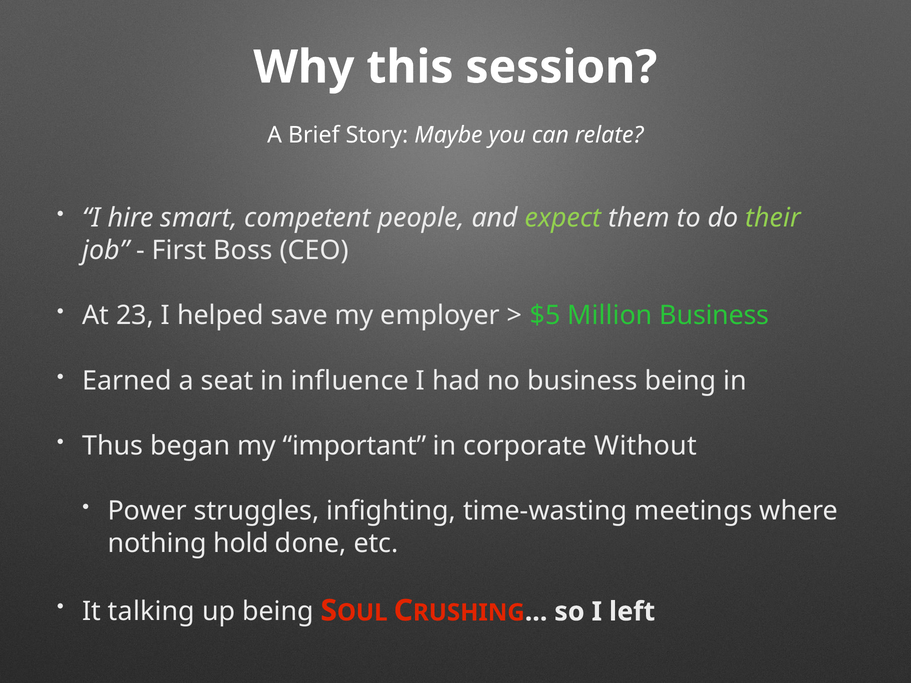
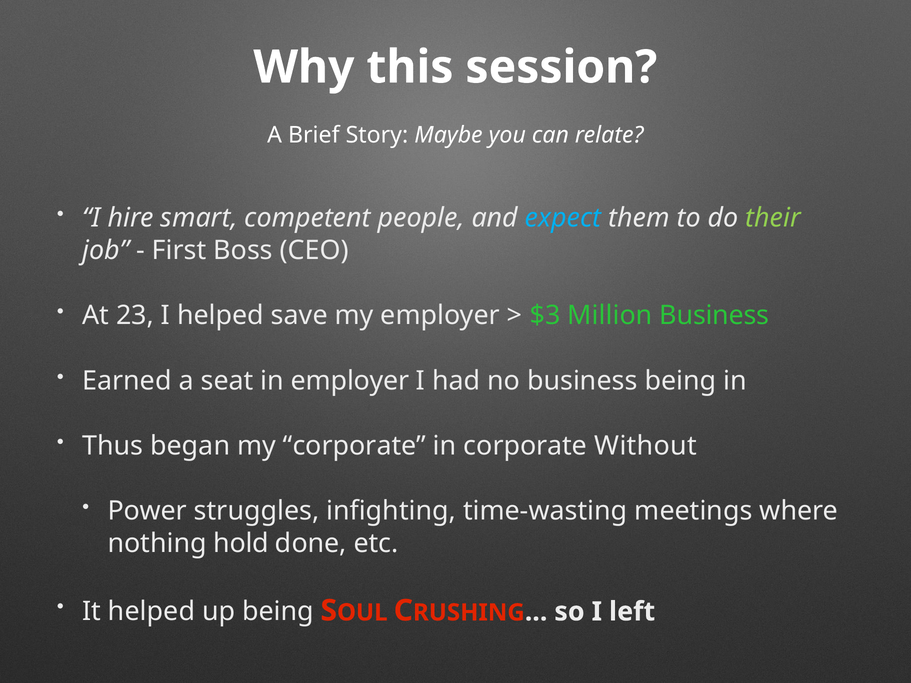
expect colour: light green -> light blue
$5: $5 -> $3
in influence: influence -> employer
my important: important -> corporate
It talking: talking -> helped
